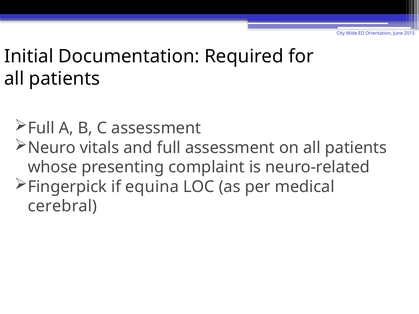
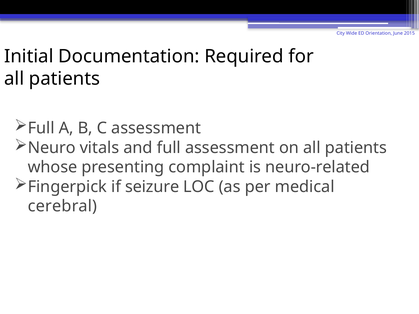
equina: equina -> seizure
